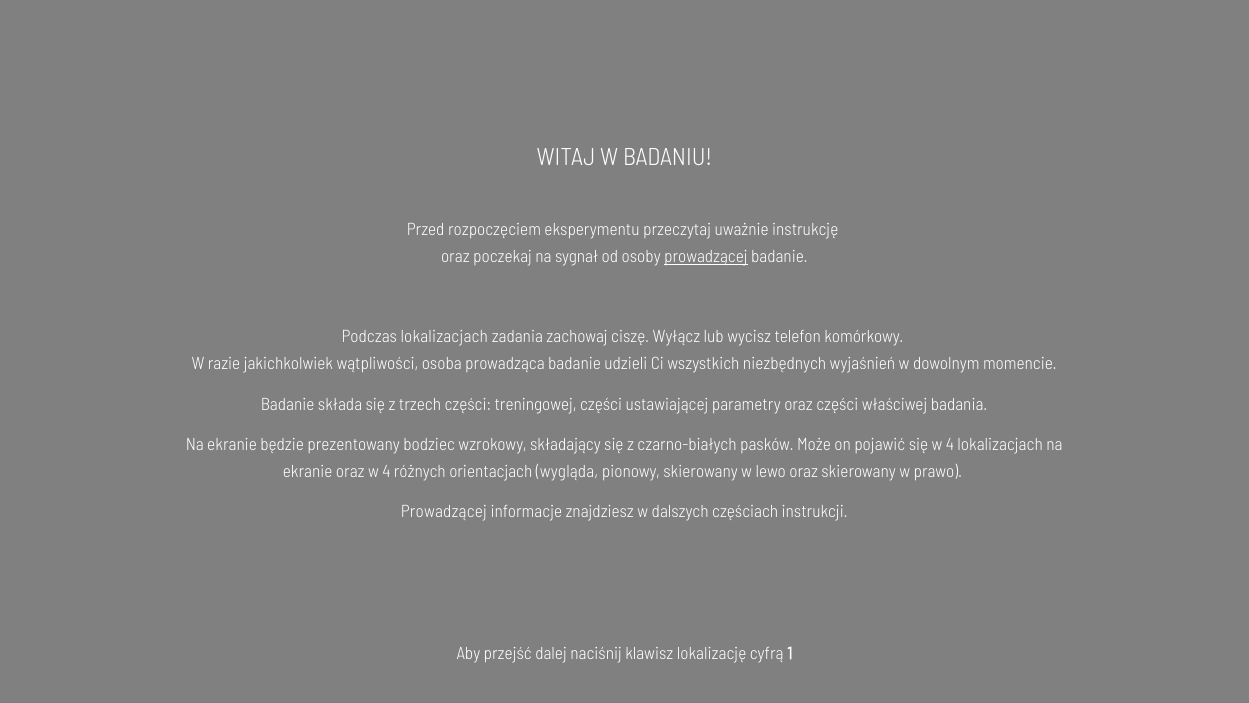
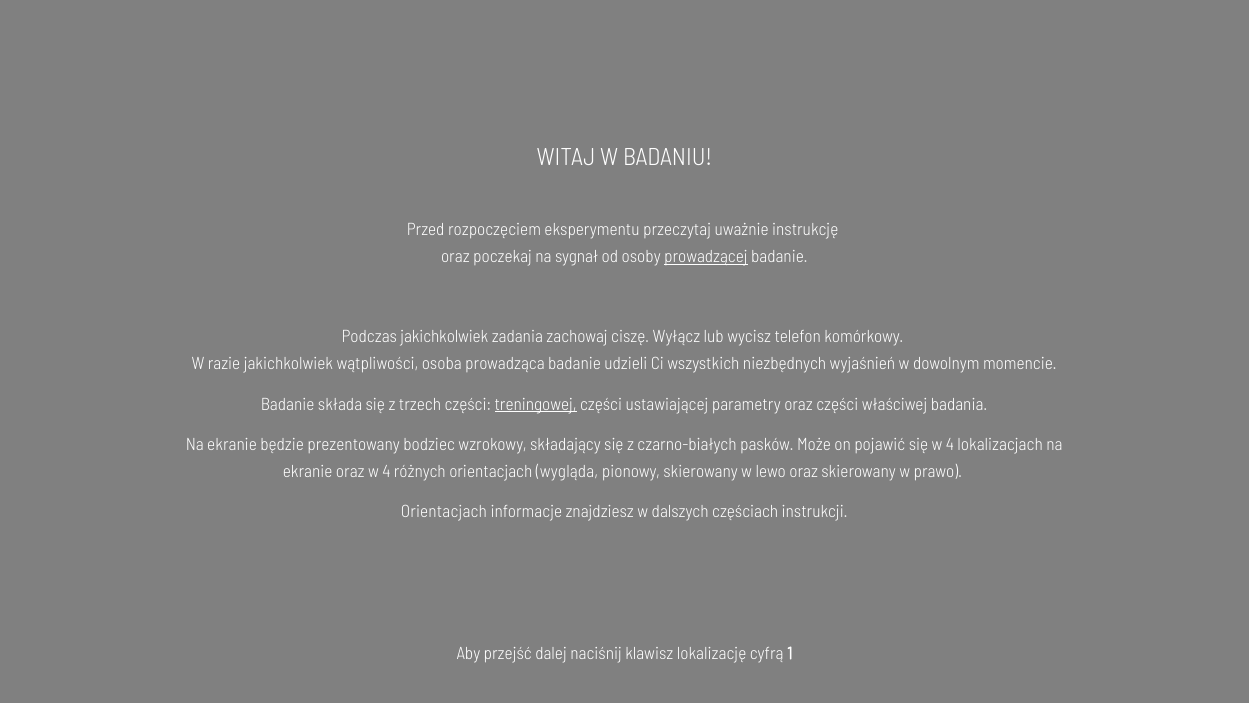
Podczas lokalizacjach: lokalizacjach -> jakichkolwiek
treningowej underline: none -> present
Prowadzącej at (444, 511): Prowadzącej -> Orientacjach
